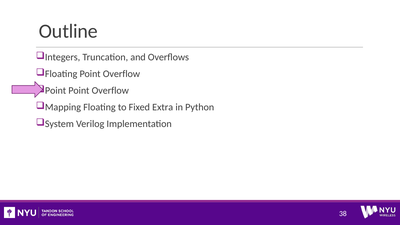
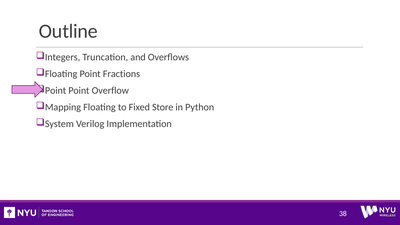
Floating Point Overflow: Overflow -> Fractions
Extra: Extra -> Store
